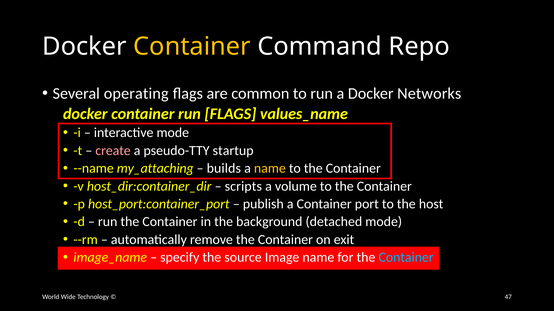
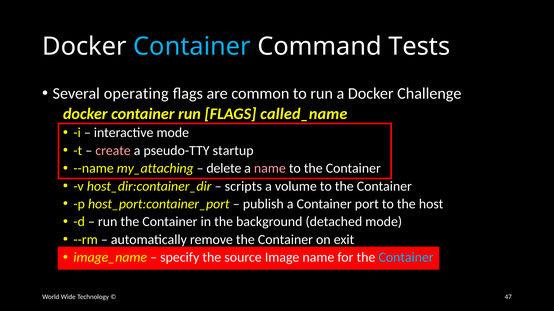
Container at (192, 47) colour: yellow -> light blue
Repo: Repo -> Tests
Networks: Networks -> Challenge
values_name: values_name -> called_name
builds: builds -> delete
name at (270, 169) colour: yellow -> pink
